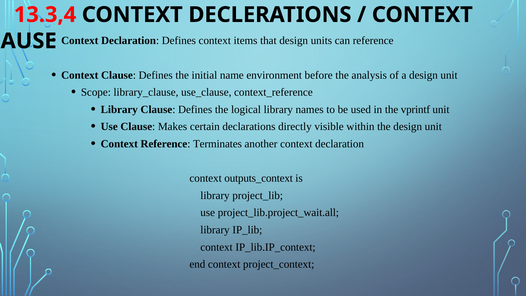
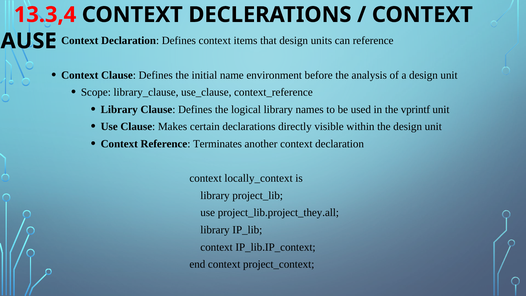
outputs_context: outputs_context -> locally_context
project_lib.project_wait.all: project_lib.project_wait.all -> project_lib.project_they.all
